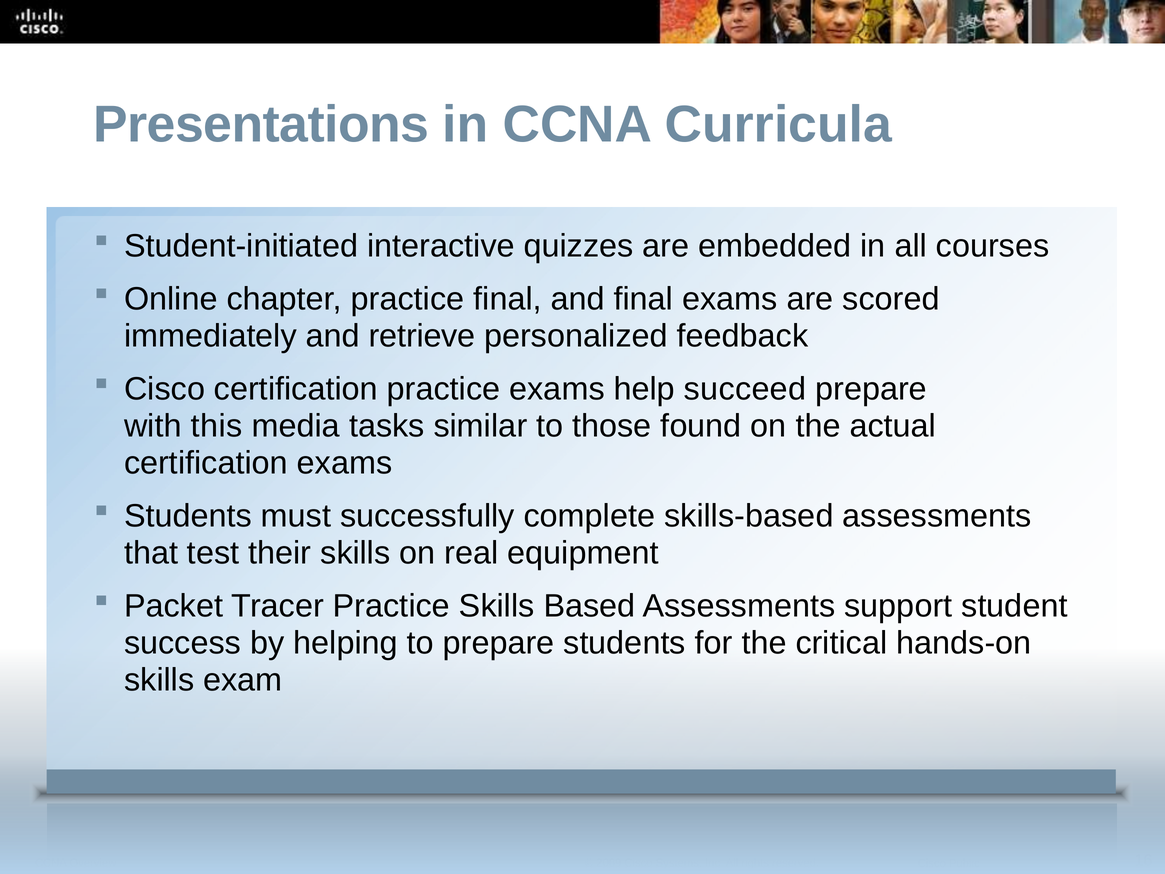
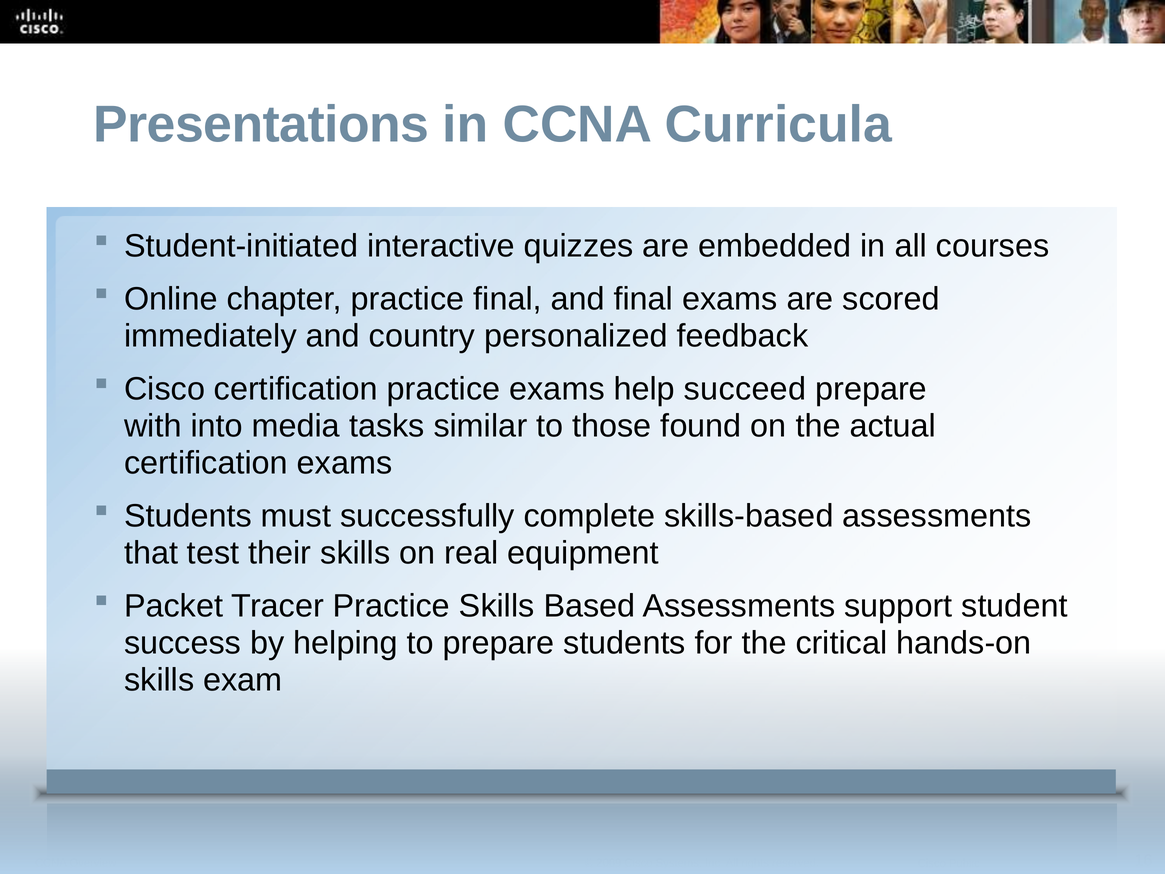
retrieve: retrieve -> country
this: this -> into
